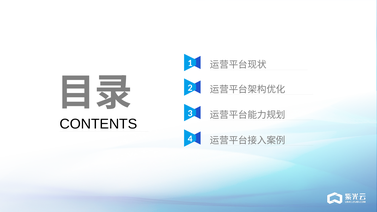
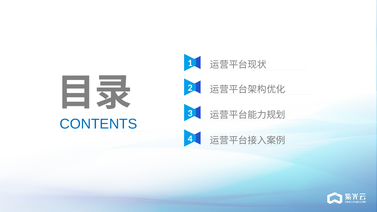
CONTENTS colour: black -> blue
